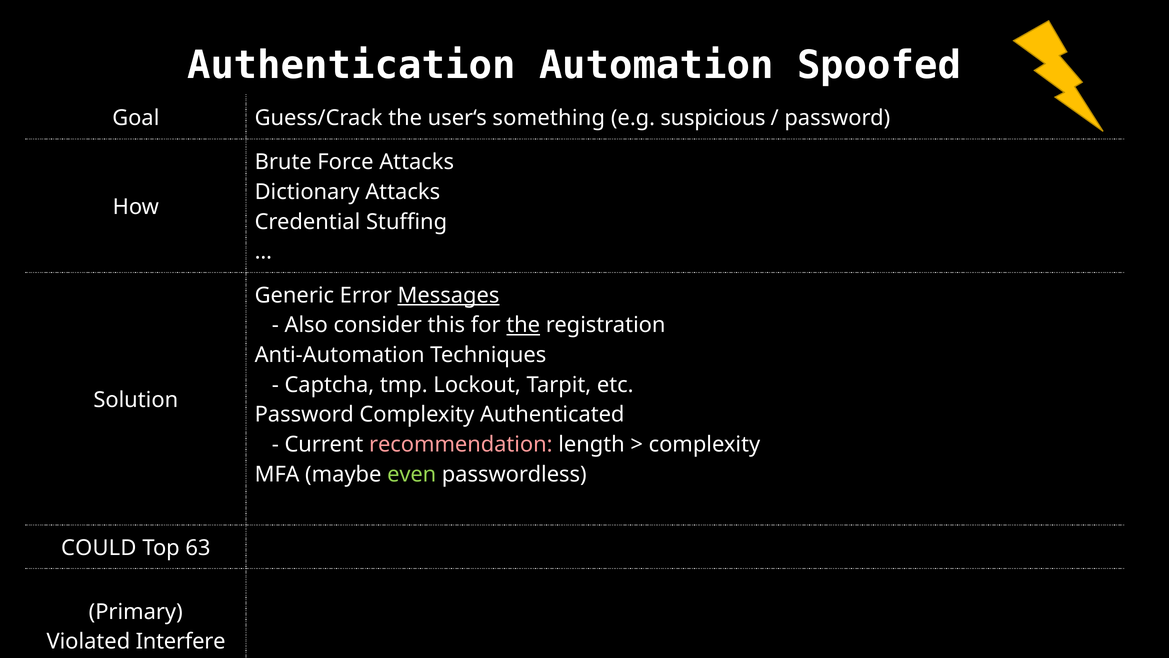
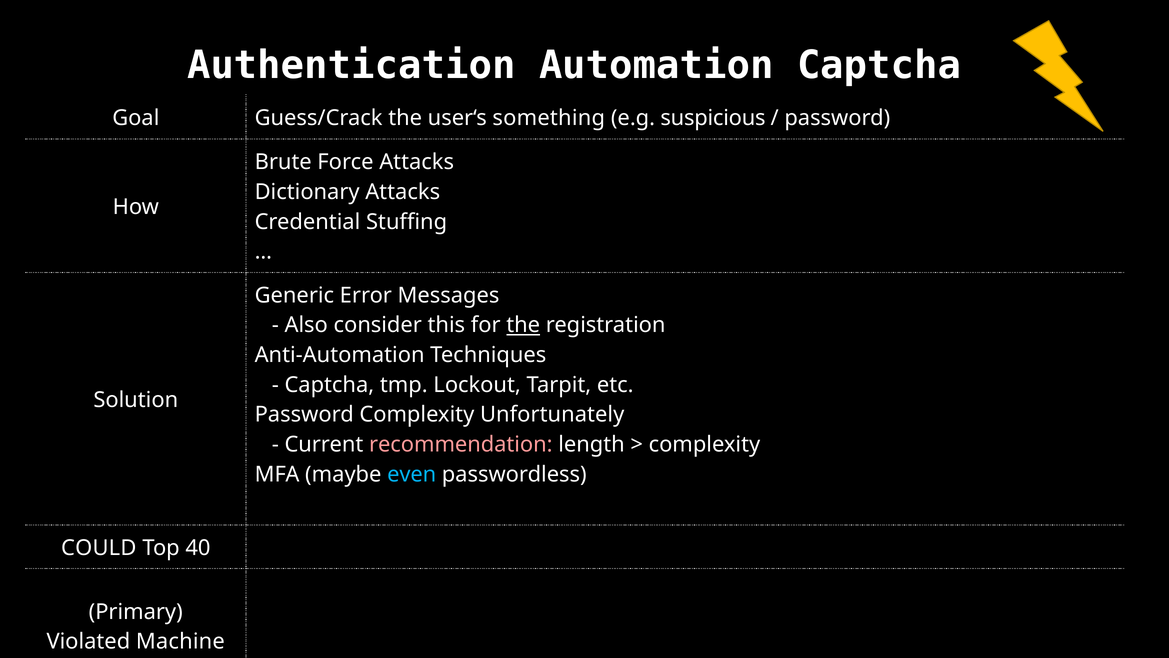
Automation Spoofed: Spoofed -> Captcha
Messages underline: present -> none
Authenticated: Authenticated -> Unfortunately
even colour: light green -> light blue
63: 63 -> 40
Interfere: Interfere -> Machine
